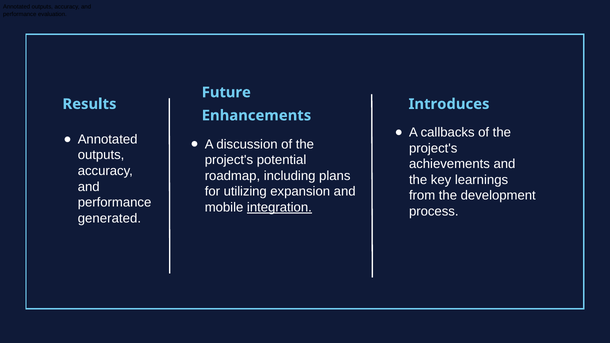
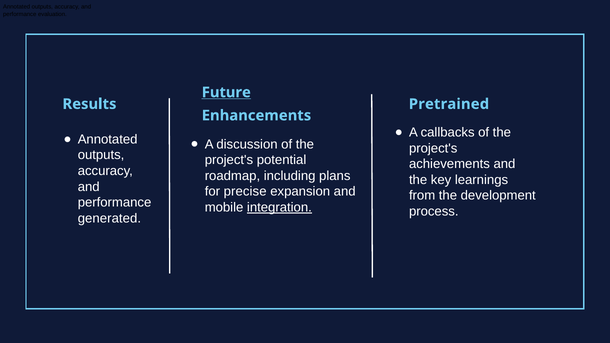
Future underline: none -> present
Introduces: Introduces -> Pretrained
utilizing: utilizing -> precise
